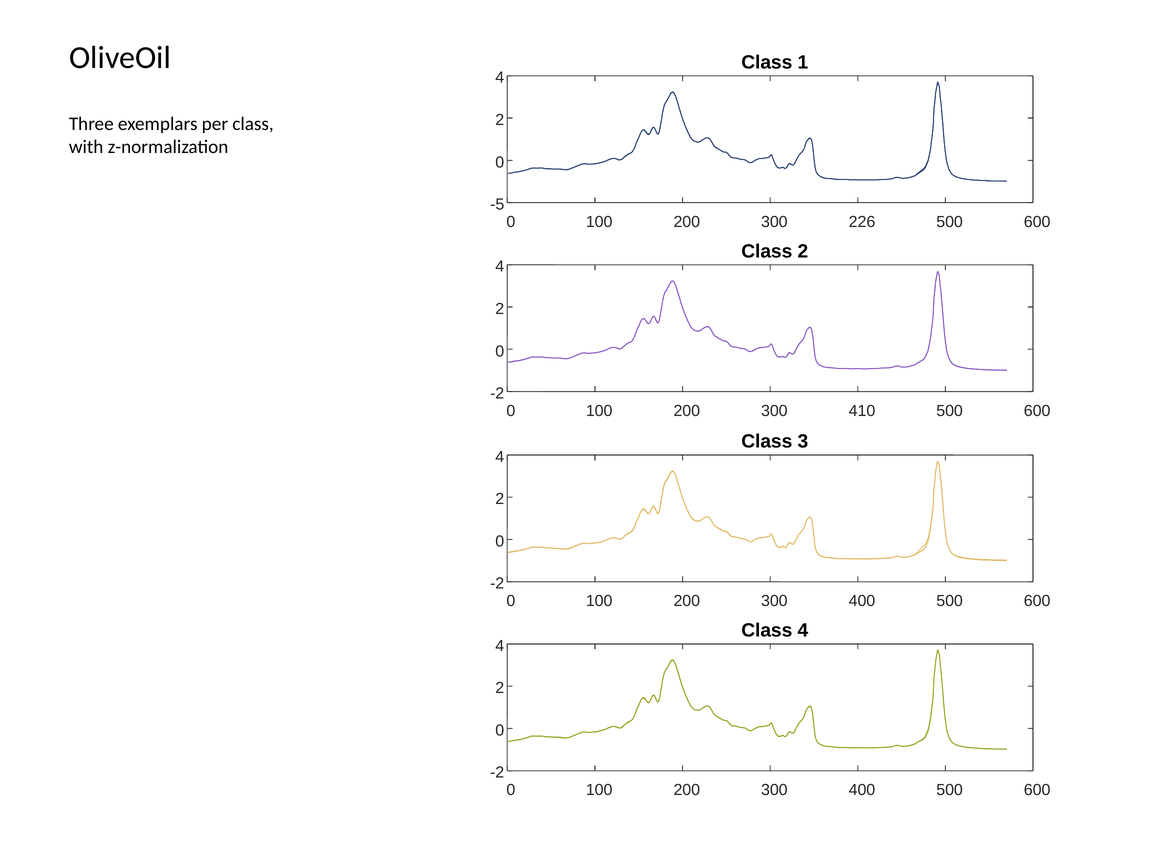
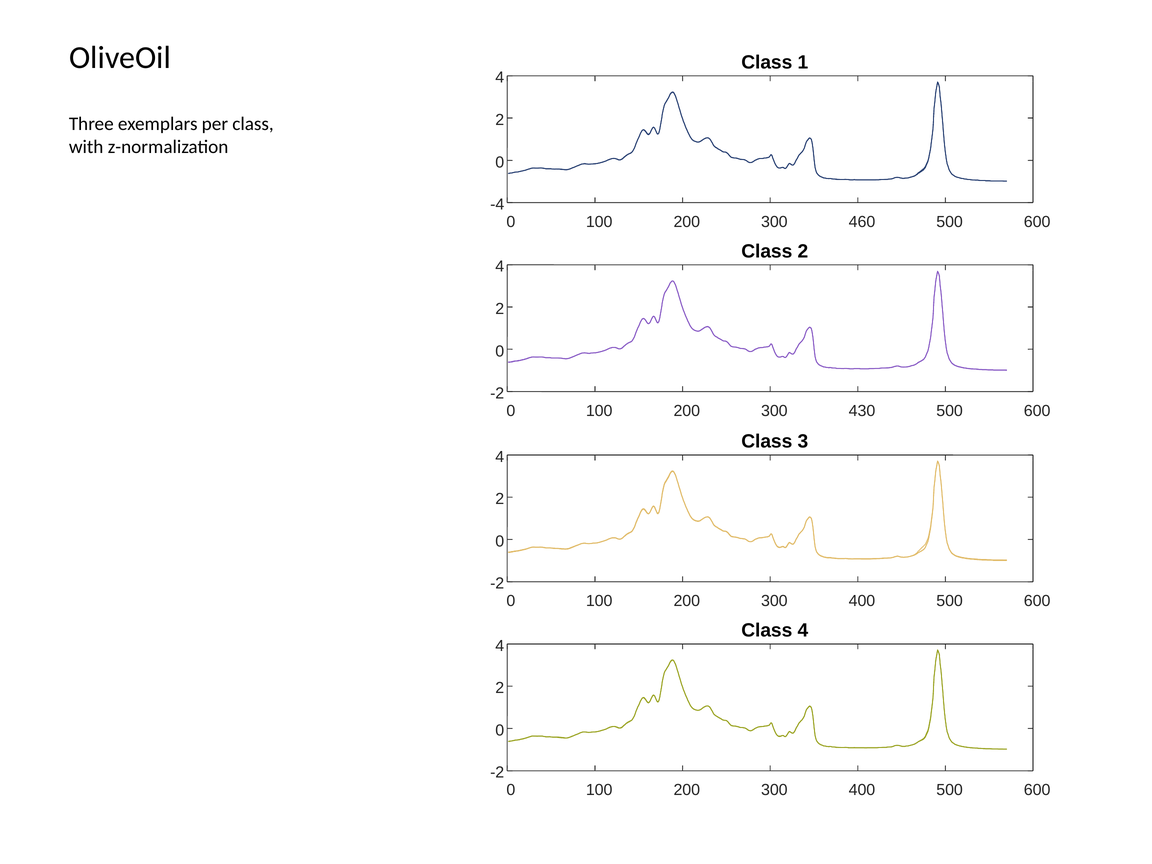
-5: -5 -> -4
226: 226 -> 460
410: 410 -> 430
